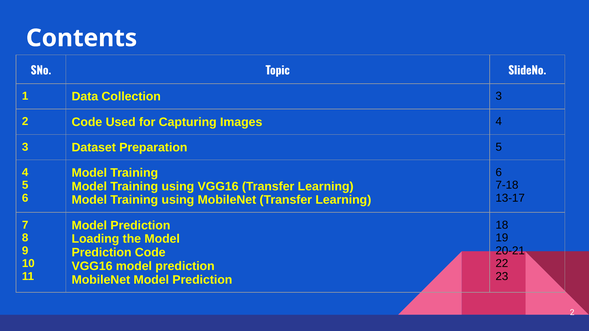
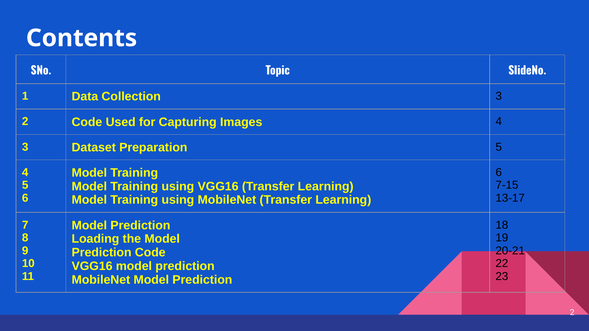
7-18: 7-18 -> 7-15
